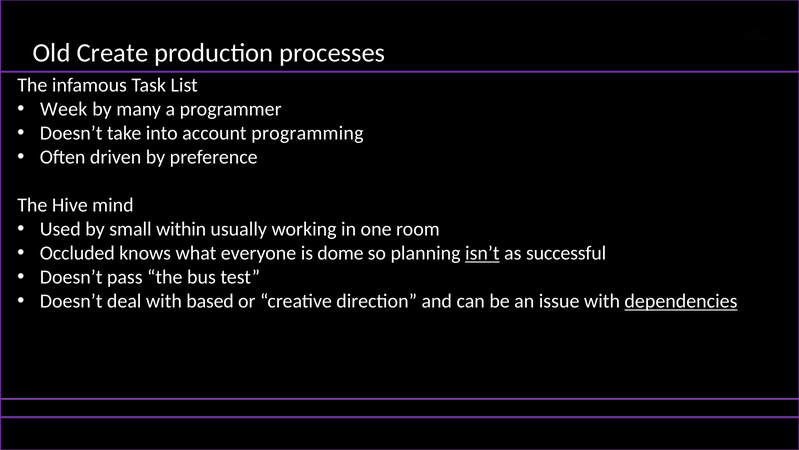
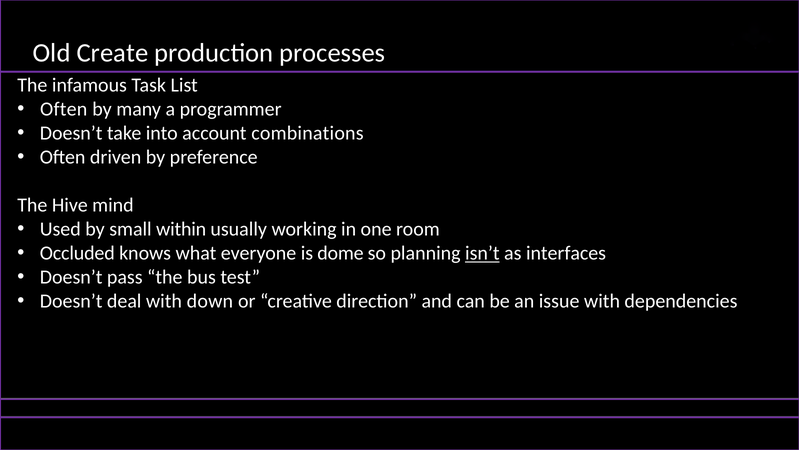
Week at (64, 109): Week -> Often
programming: programming -> combinations
successful: successful -> interfaces
based: based -> down
dependencies underline: present -> none
